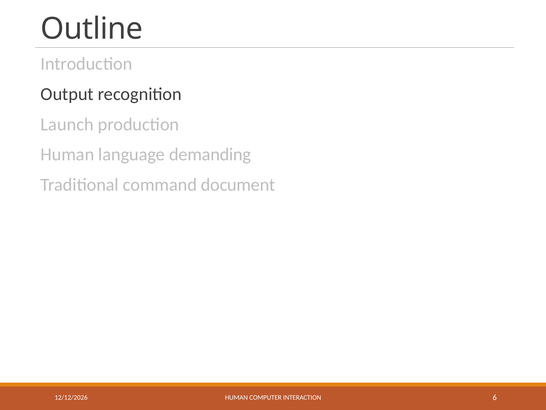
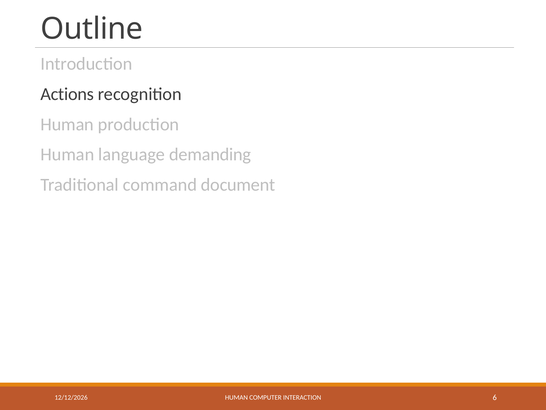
Output: Output -> Actions
Launch at (67, 124): Launch -> Human
